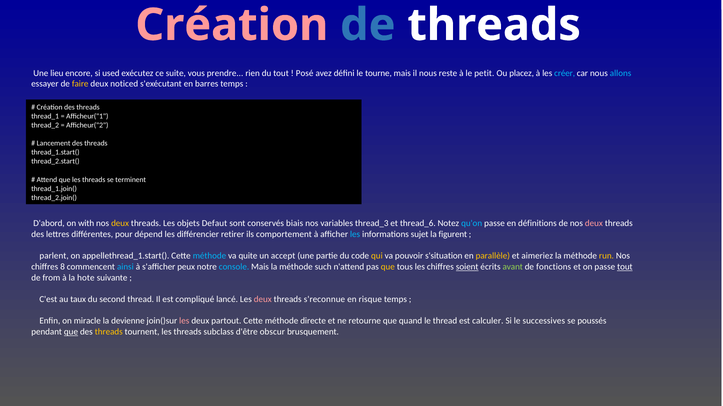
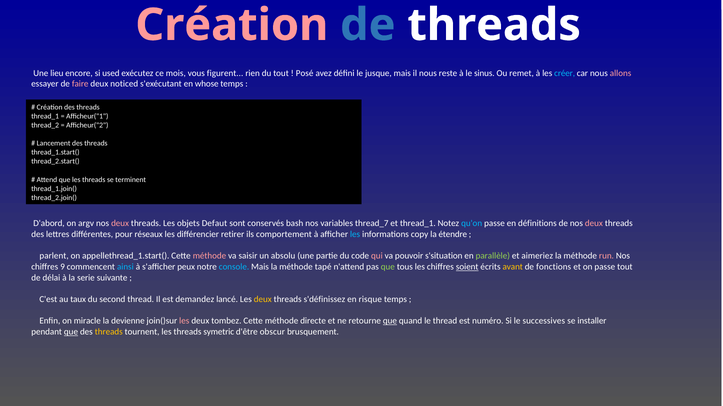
suite: suite -> mois
prendre: prendre -> figurent
tourne: tourne -> jusque
petit: petit -> sinus
placez: placez -> remet
allons colour: light blue -> pink
faire colour: yellow -> pink
barres: barres -> whose
with: with -> argv
deux at (120, 224) colour: yellow -> pink
biais: biais -> bash
thread_3: thread_3 -> thread_7
et thread_6: thread_6 -> thread_1
dépend: dépend -> réseaux
sujet: sujet -> copy
figurent: figurent -> étendre
méthode at (209, 256) colour: light blue -> pink
quite: quite -> saisir
accept: accept -> absolu
qui colour: yellow -> pink
parallèle colour: yellow -> light green
run colour: yellow -> pink
8: 8 -> 9
such: such -> tapé
que at (388, 267) colour: yellow -> light green
avant colour: light green -> yellow
tout at (625, 267) underline: present -> none
from: from -> délai
hote: hote -> serie
compliqué: compliqué -> demandez
deux at (263, 300) colour: pink -> yellow
s'reconnue: s'reconnue -> s'définissez
partout: partout -> tombez
que at (390, 321) underline: none -> present
calculer: calculer -> numéro
poussés: poussés -> installer
subclass: subclass -> symetric
